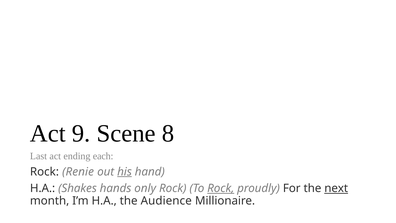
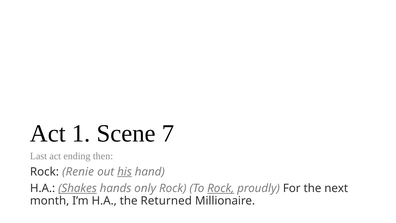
9: 9 -> 1
8: 8 -> 7
each: each -> then
Shakes underline: none -> present
next underline: present -> none
Audience: Audience -> Returned
